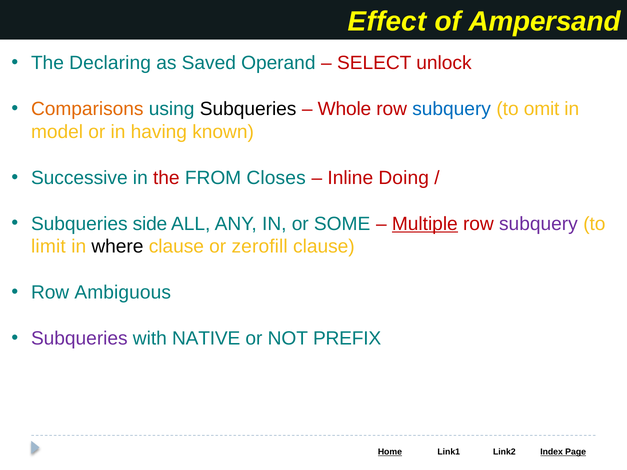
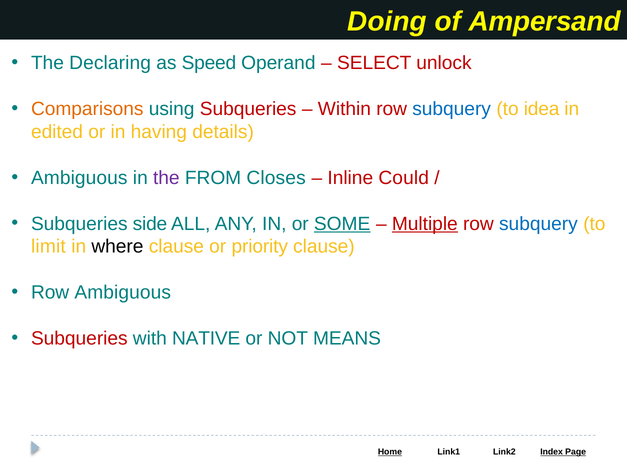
Effect: Effect -> Doing
Saved: Saved -> Speed
Subqueries at (248, 109) colour: black -> red
Whole: Whole -> Within
omit: omit -> idea
model: model -> edited
known: known -> details
Successive at (79, 178): Successive -> Ambiguous
the at (166, 178) colour: red -> purple
Doing: Doing -> Could
SOME underline: none -> present
subquery at (538, 224) colour: purple -> blue
zerofill: zerofill -> priority
Subqueries at (79, 339) colour: purple -> red
PREFIX: PREFIX -> MEANS
